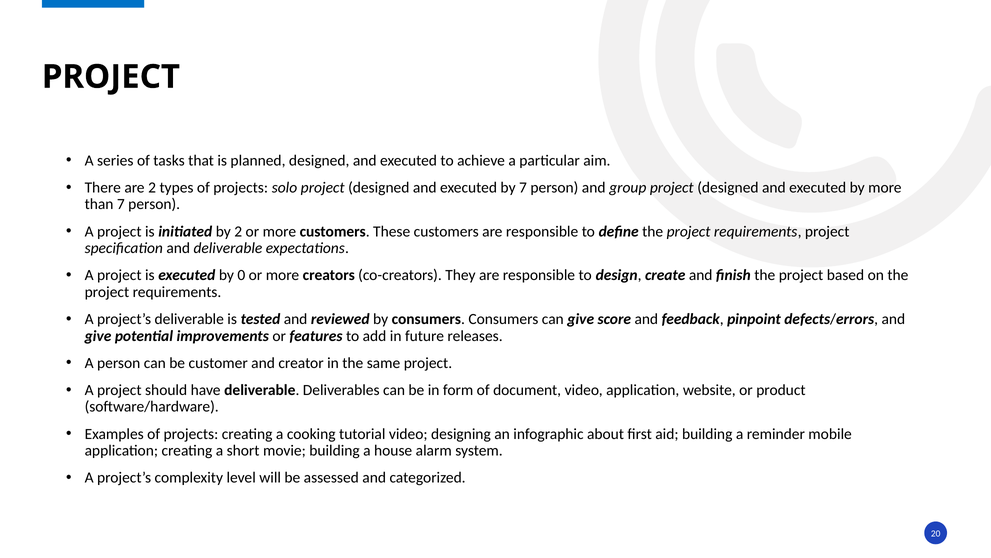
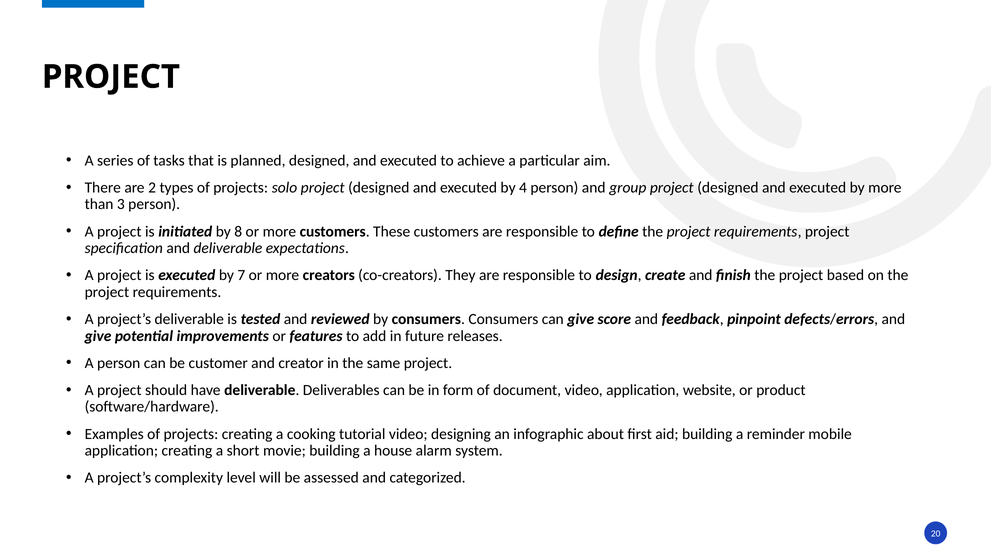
by 7: 7 -> 4
than 7: 7 -> 3
by 2: 2 -> 8
0: 0 -> 7
